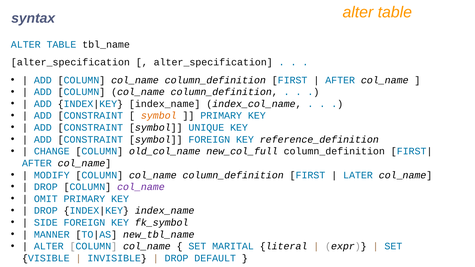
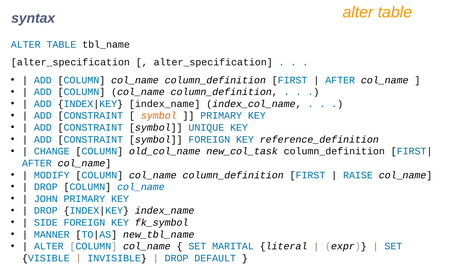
new_col_full: new_col_full -> new_col_task
LATER: LATER -> RAISE
col_name at (141, 187) colour: purple -> blue
OMIT: OMIT -> JOHN
